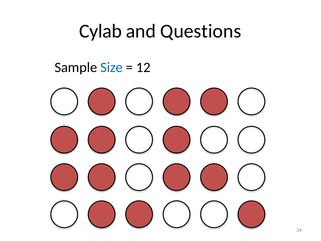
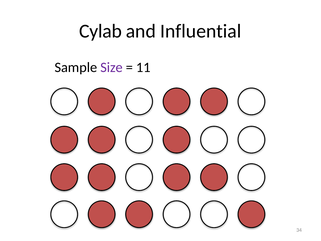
Questions: Questions -> Influential
Size colour: blue -> purple
12: 12 -> 11
